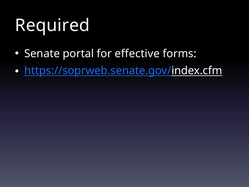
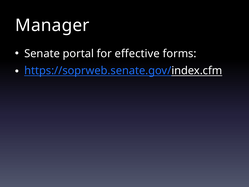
Required: Required -> Manager
